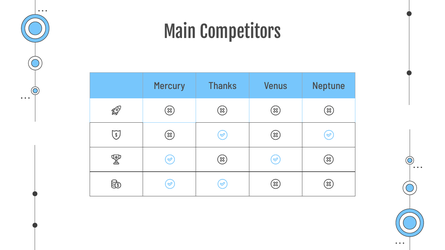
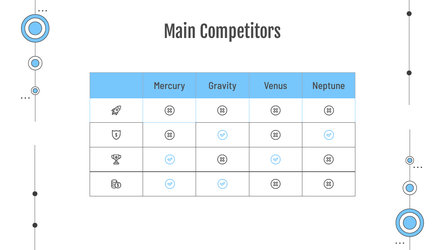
Thanks: Thanks -> Gravity
